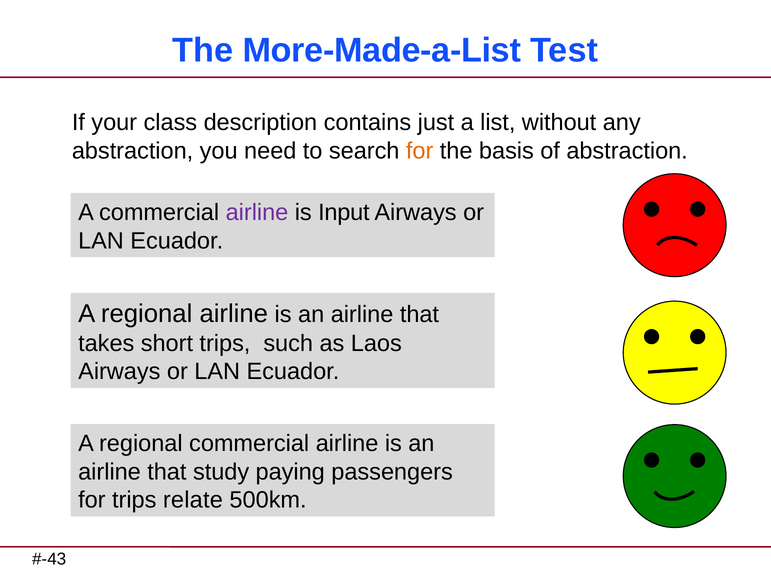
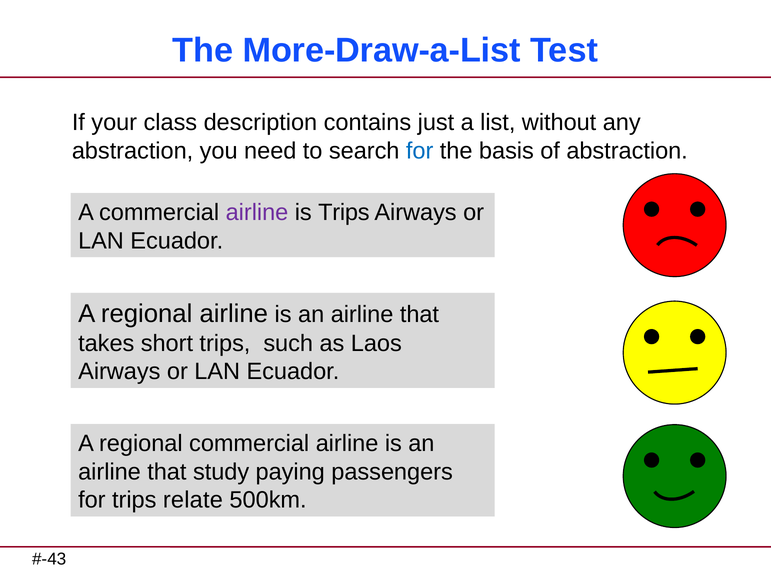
More-Made-a-List: More-Made-a-List -> More-Draw-a-List
for at (420, 151) colour: orange -> blue
is Input: Input -> Trips
